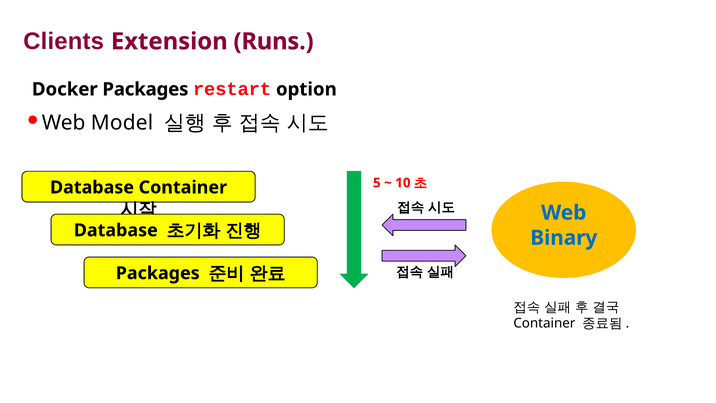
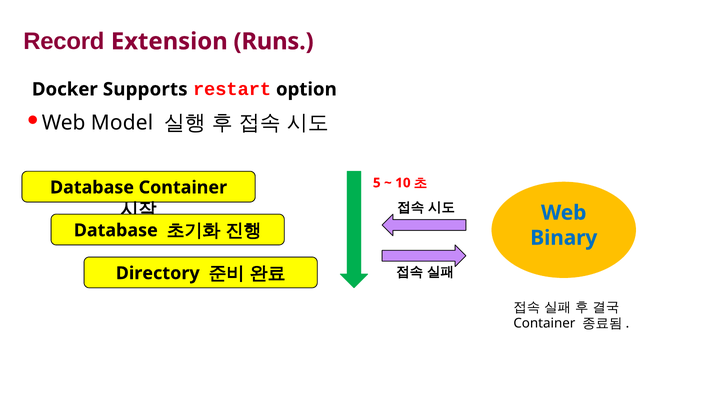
Clients: Clients -> Record
Docker Packages: Packages -> Supports
Packages at (158, 273): Packages -> Directory
